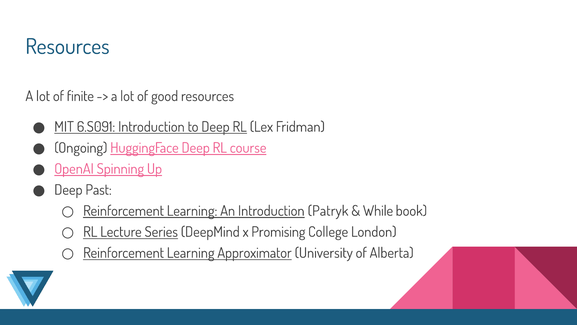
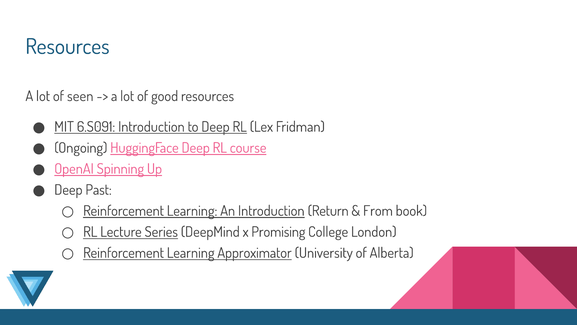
finite: finite -> seen
Patryk: Patryk -> Return
While: While -> From
